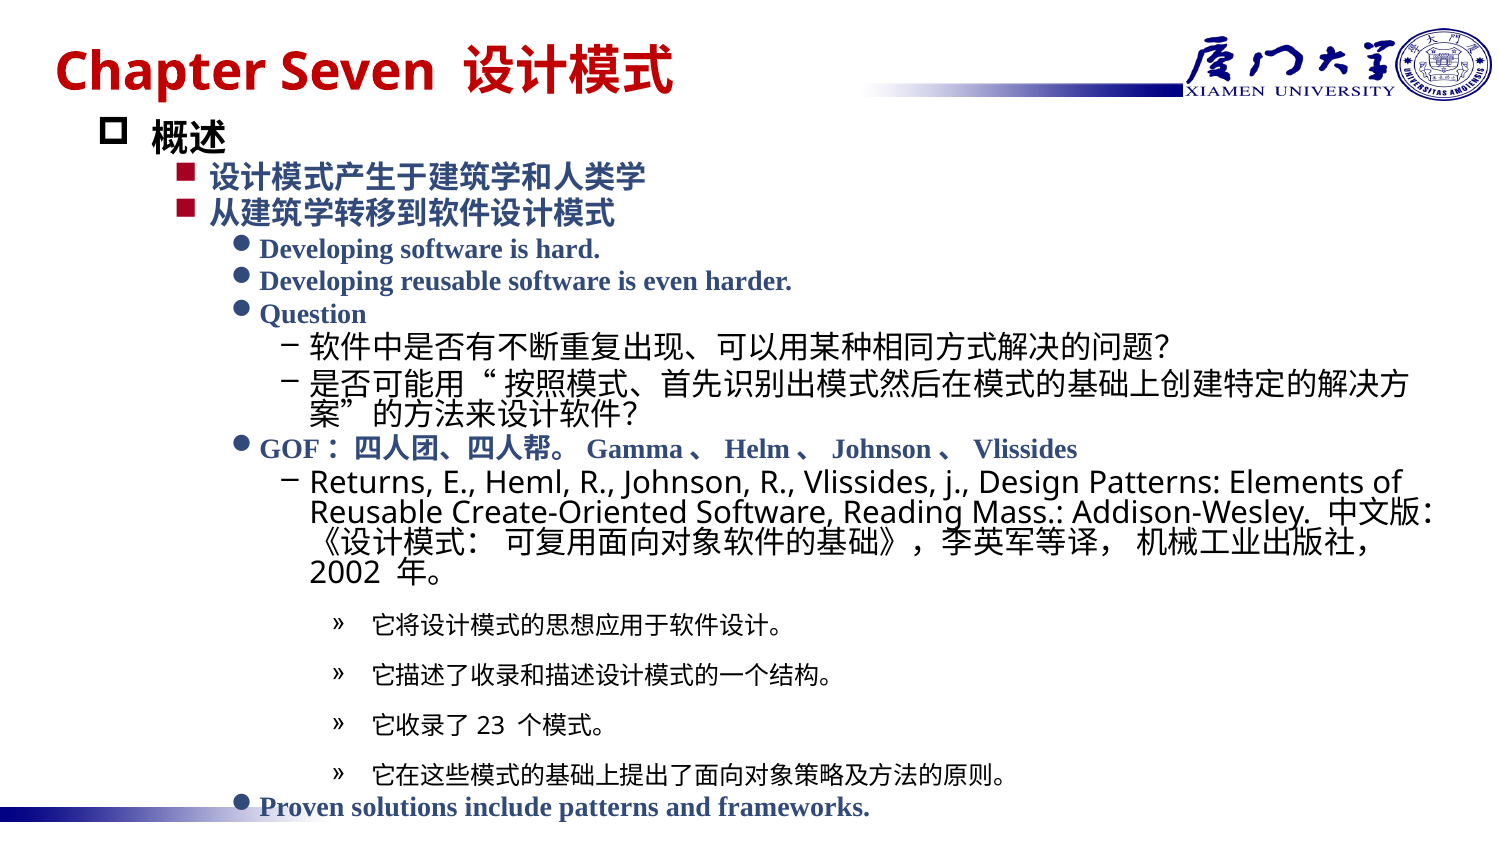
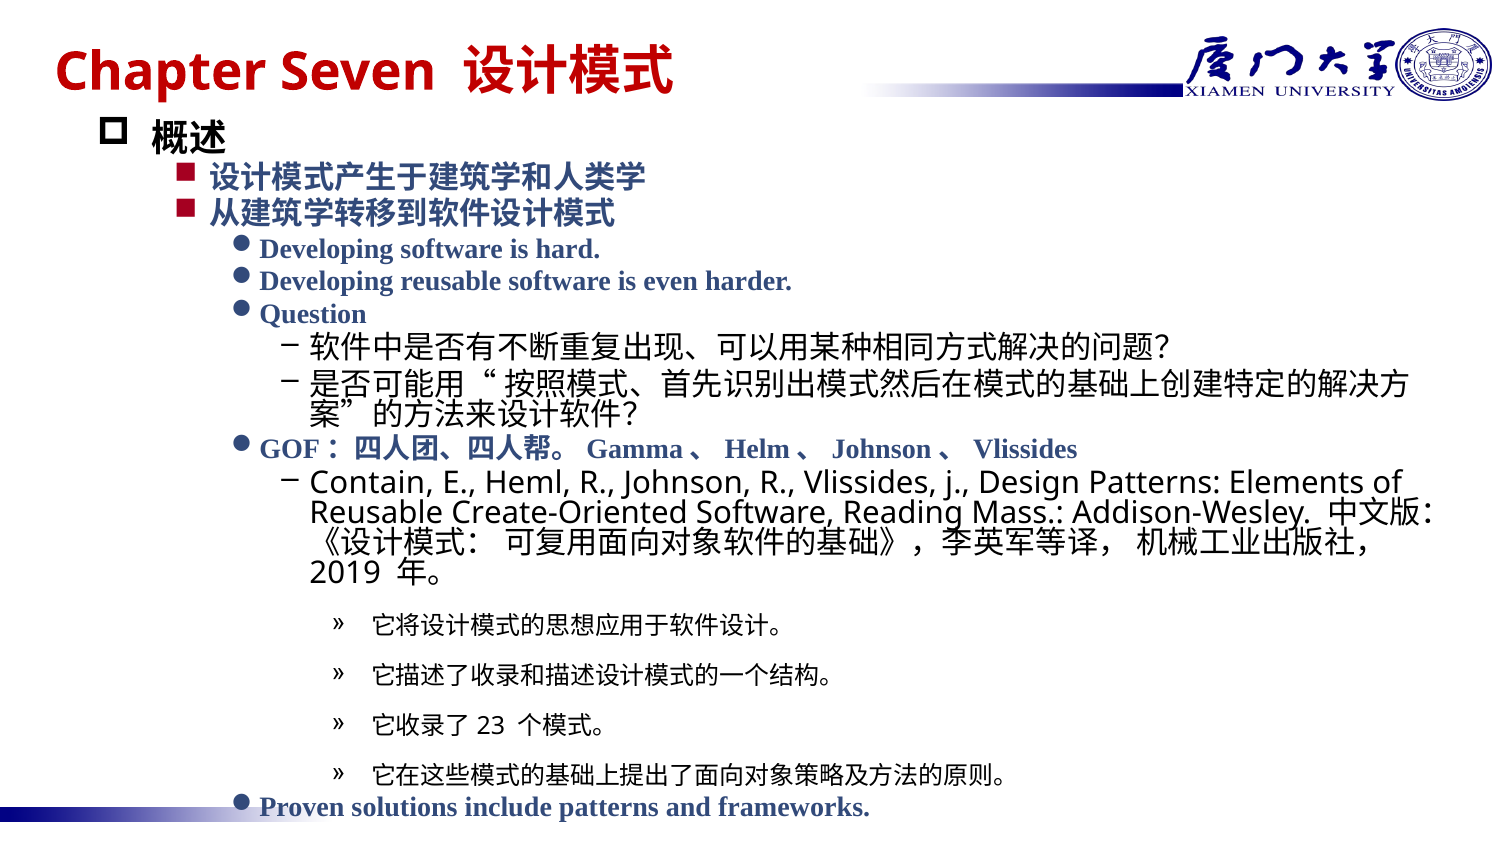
Returns: Returns -> Contain
2002: 2002 -> 2019
